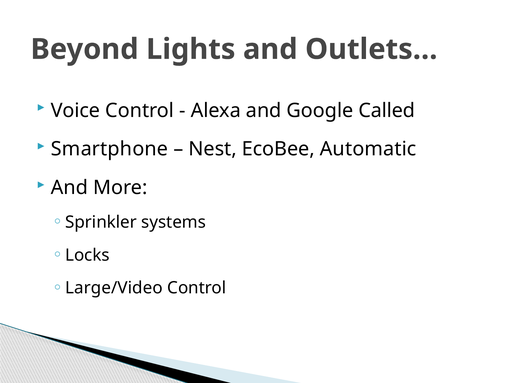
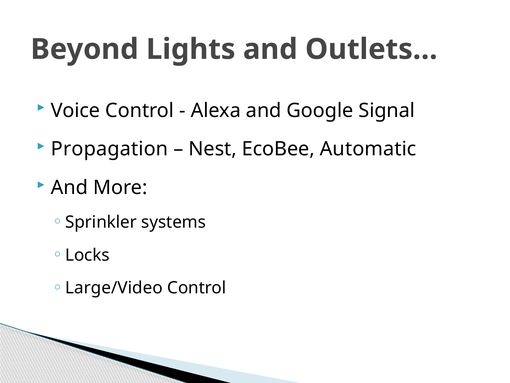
Called: Called -> Signal
Smartphone: Smartphone -> Propagation
